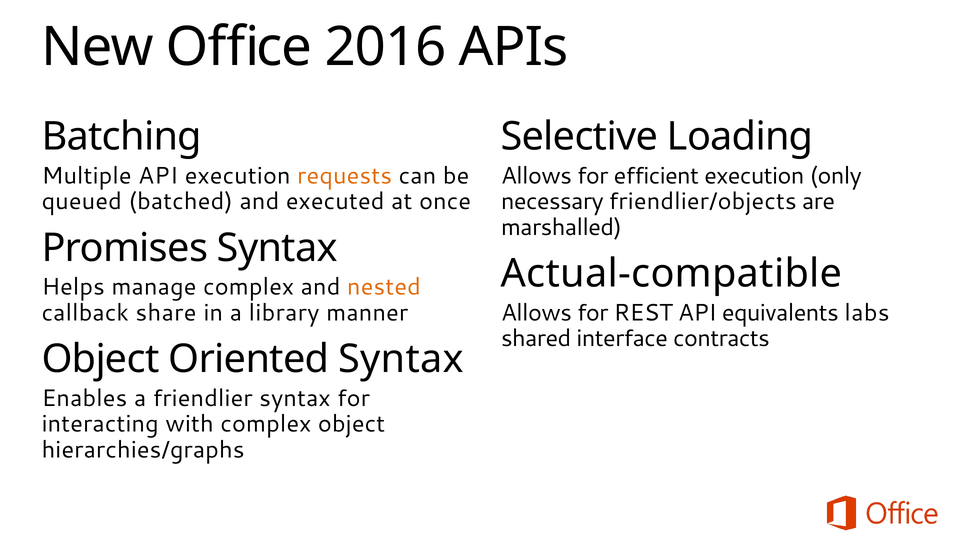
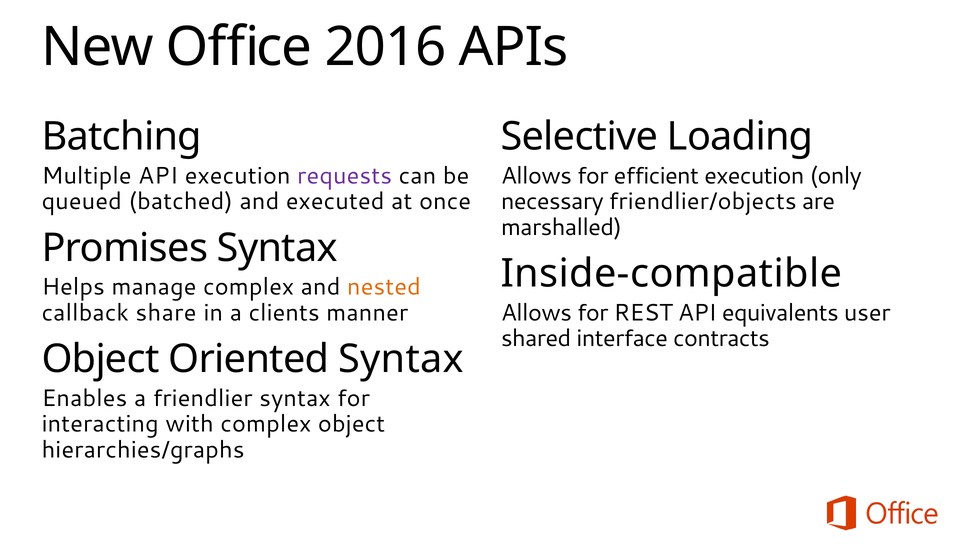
requests colour: orange -> purple
Actual-compatible: Actual-compatible -> Inside-compatible
library: library -> clients
labs: labs -> user
